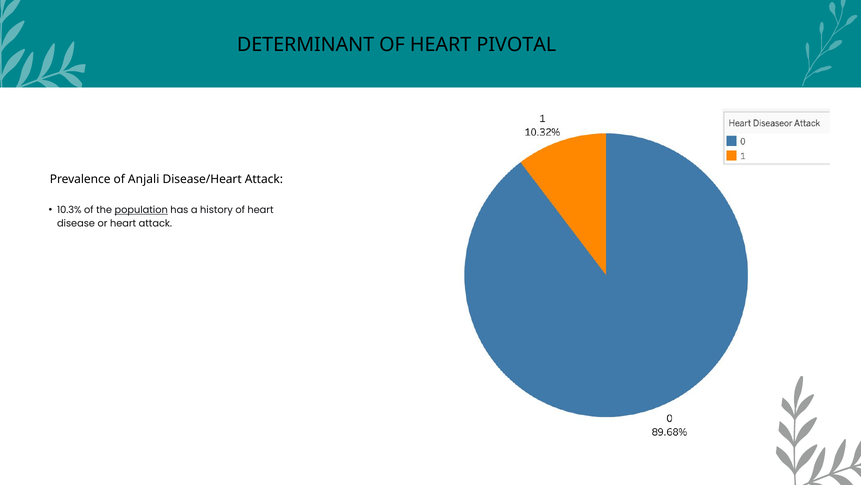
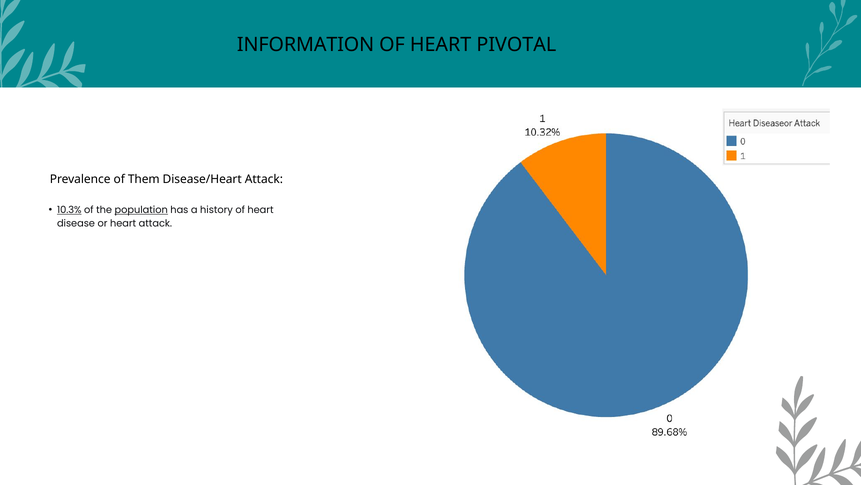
DETERMINANT: DETERMINANT -> INFORMATION
Anjali: Anjali -> Them
10.3% underline: none -> present
